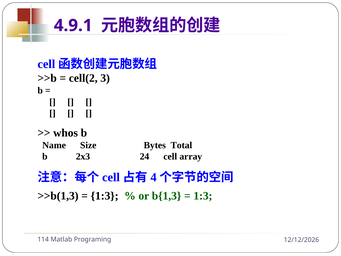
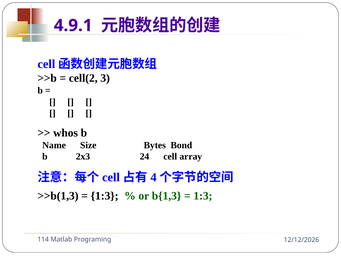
Total: Total -> Bond
